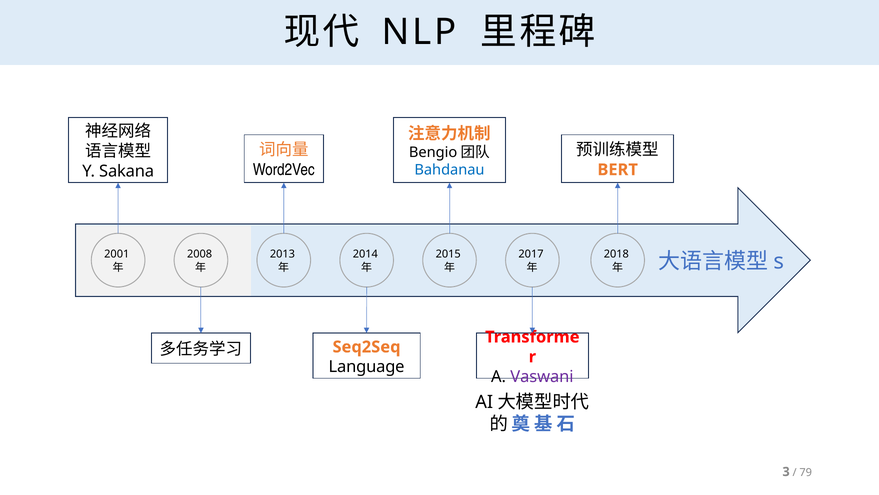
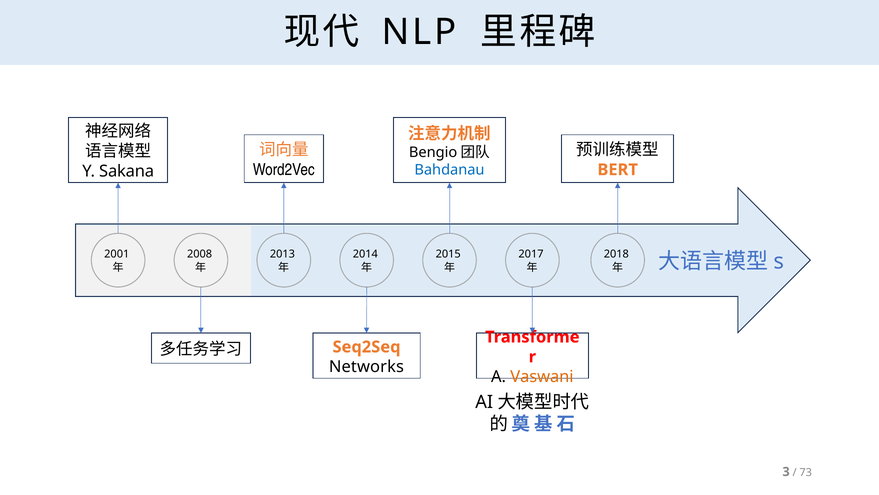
Language: Language -> Networks
Vaswani colour: purple -> orange
79: 79 -> 73
